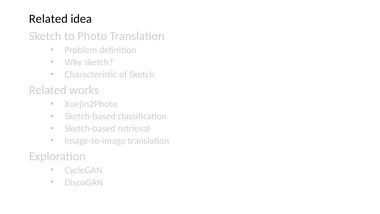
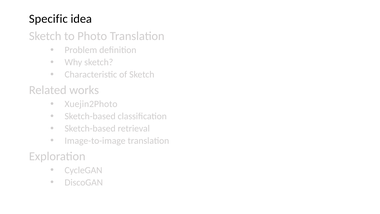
Related at (48, 19): Related -> Specific
